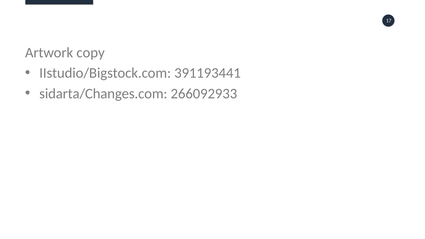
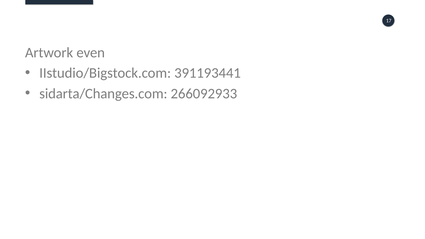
copy: copy -> even
